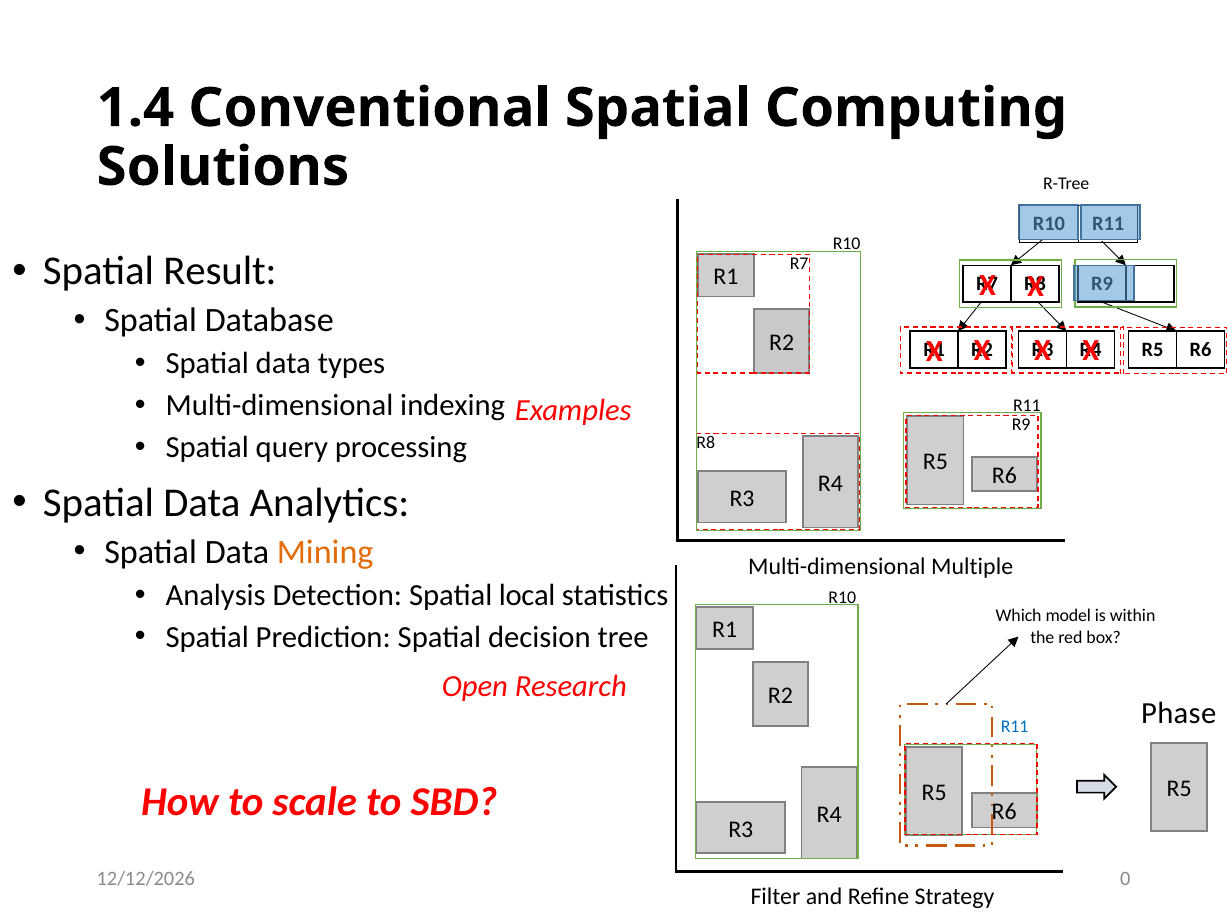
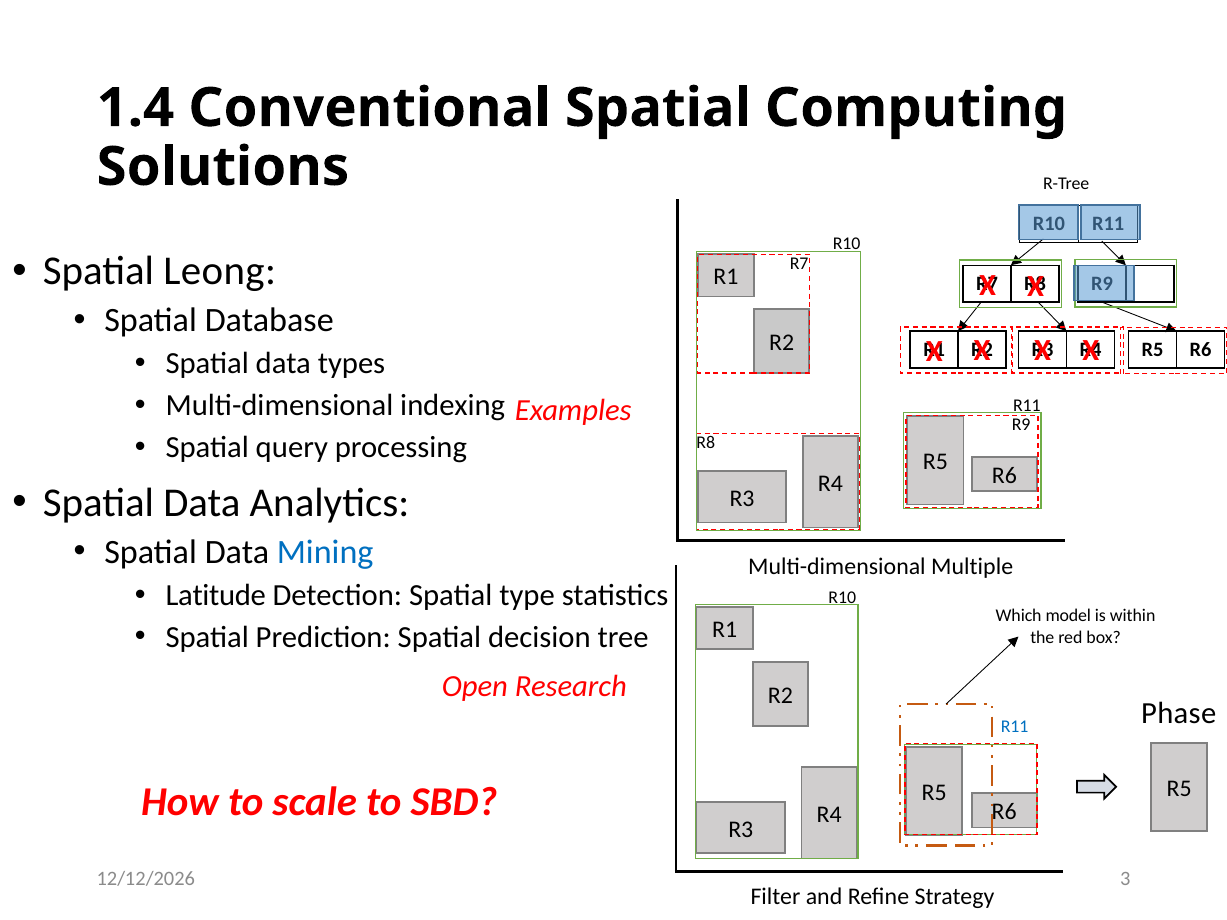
Result: Result -> Leong
Mining colour: orange -> blue
Analysis: Analysis -> Latitude
local: local -> type
0 at (1125, 879): 0 -> 3
